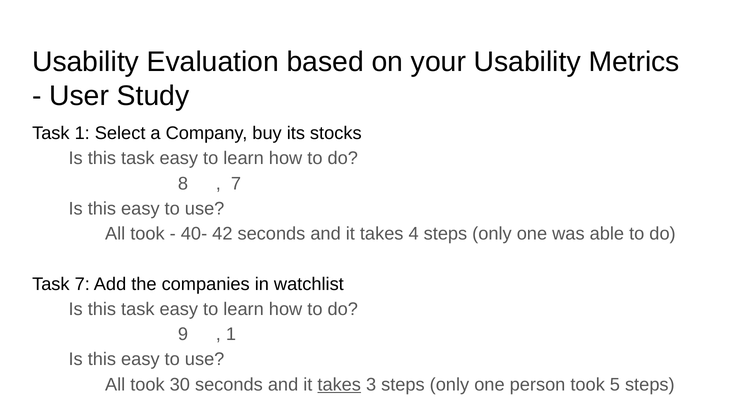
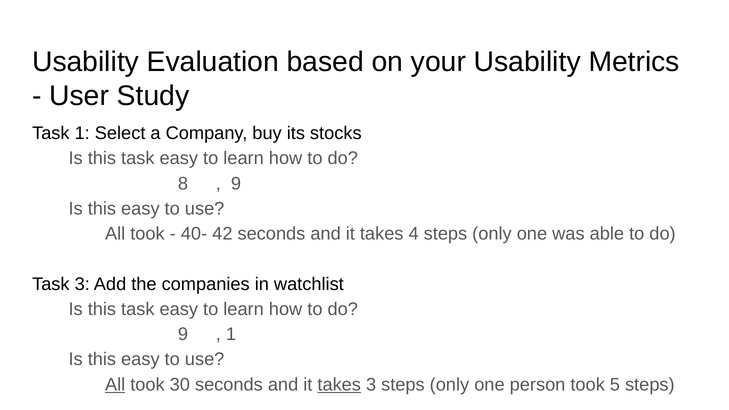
7 at (236, 184): 7 -> 9
Task 7: 7 -> 3
All at (115, 385) underline: none -> present
